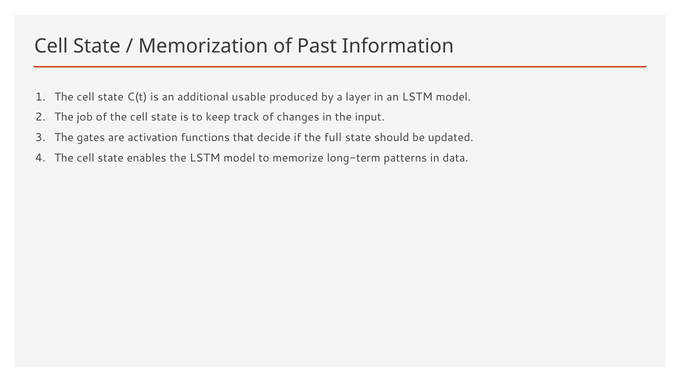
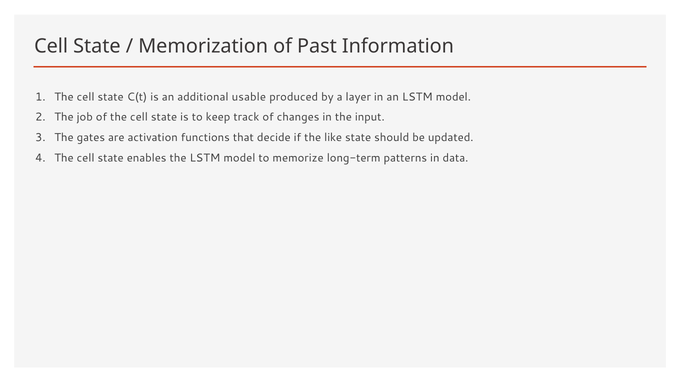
full: full -> like
